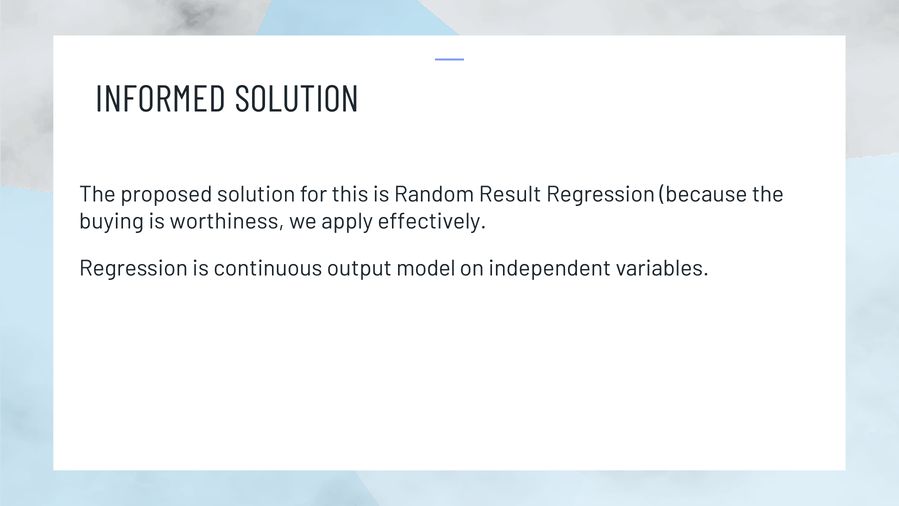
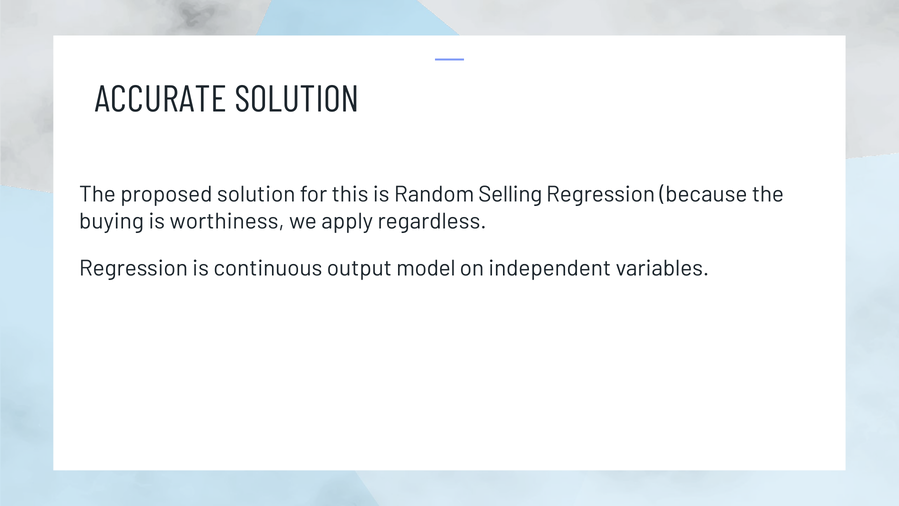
INFORMED: INFORMED -> ACCURATE
Result: Result -> Selling
effectively: effectively -> regardless
